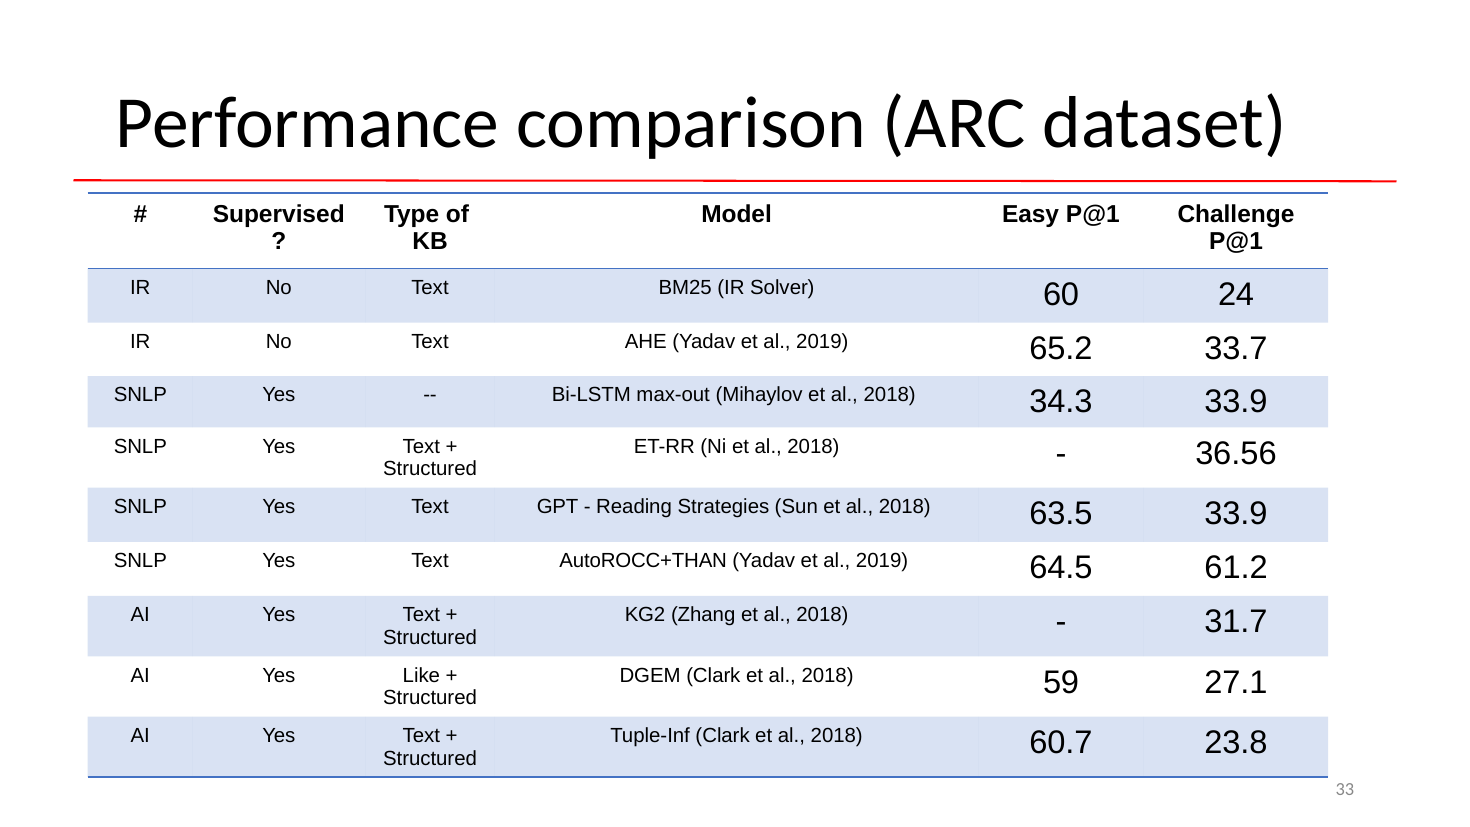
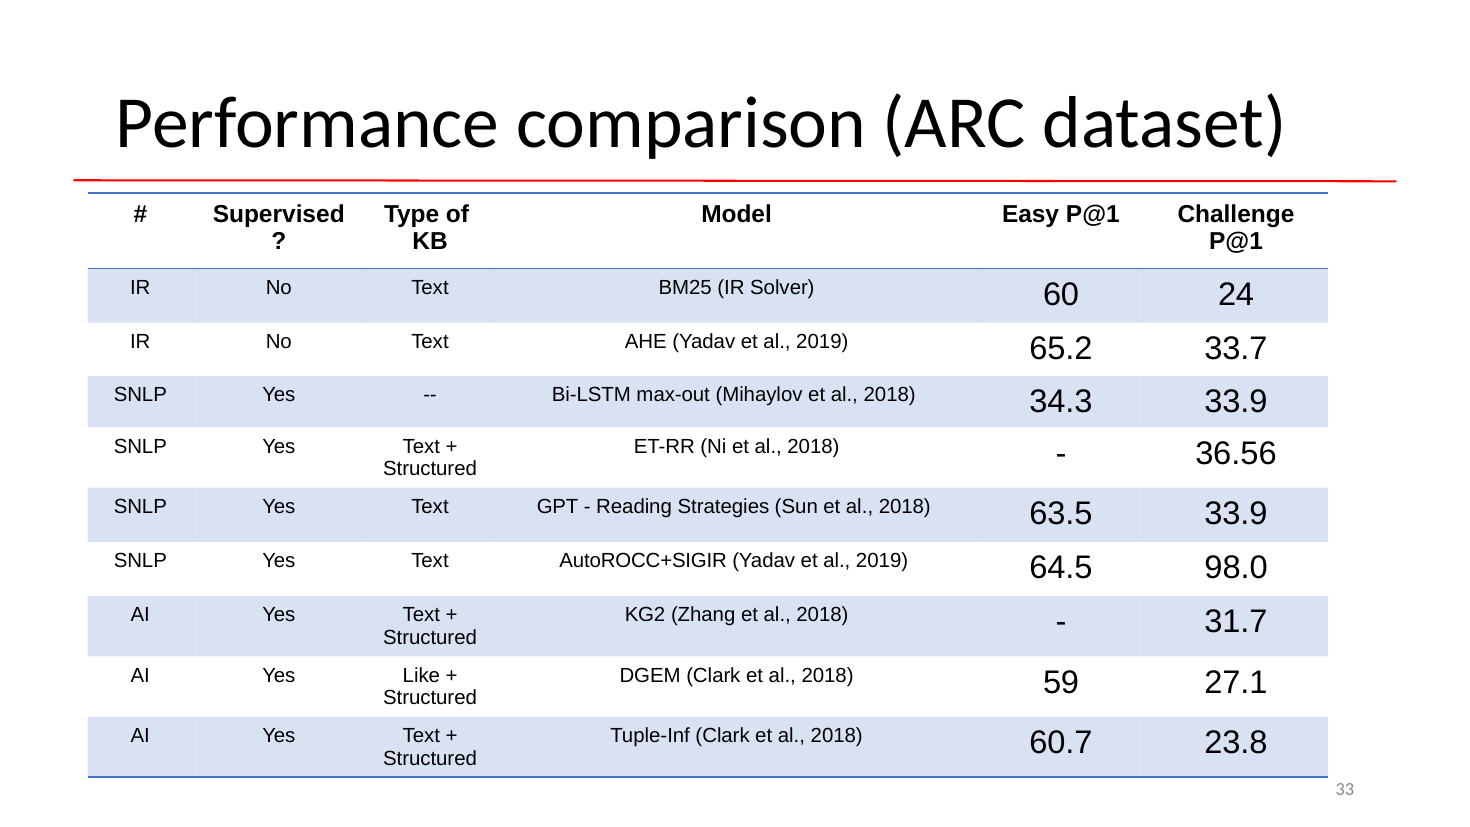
AutoROCC+THAN: AutoROCC+THAN -> AutoROCC+SIGIR
61.2: 61.2 -> 98.0
